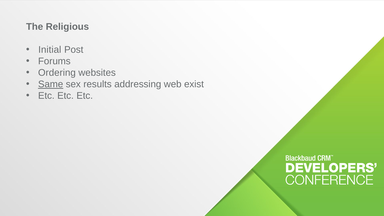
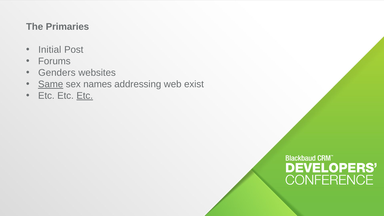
Religious: Religious -> Primaries
Ordering: Ordering -> Genders
results: results -> names
Etc at (85, 96) underline: none -> present
